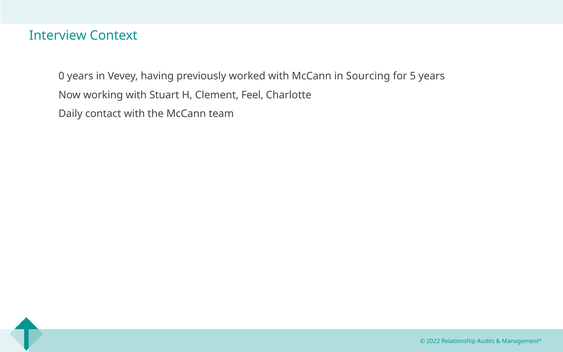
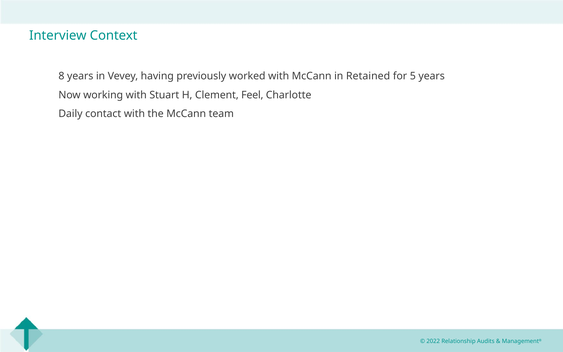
0: 0 -> 8
Sourcing: Sourcing -> Retained
